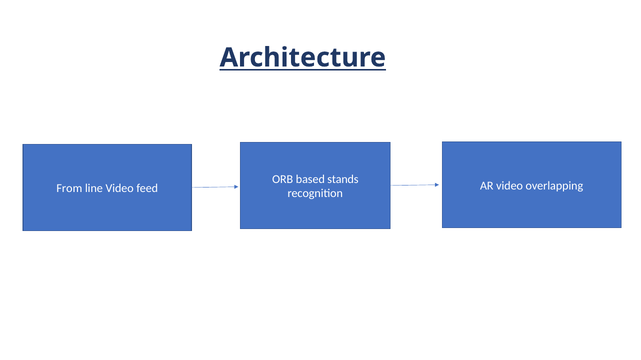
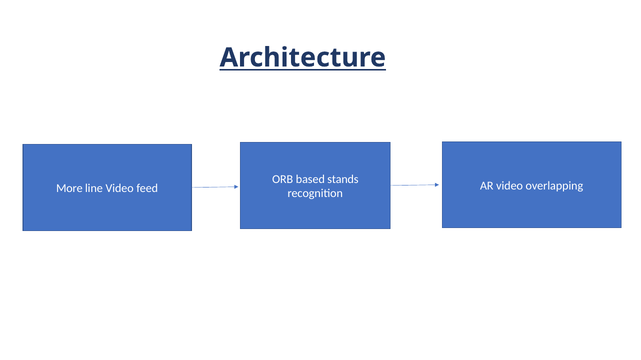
From: From -> More
